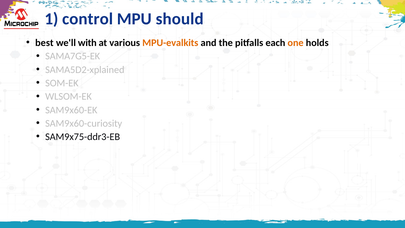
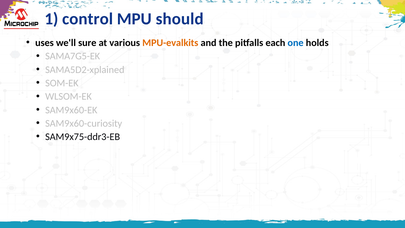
best: best -> uses
with: with -> sure
one colour: orange -> blue
